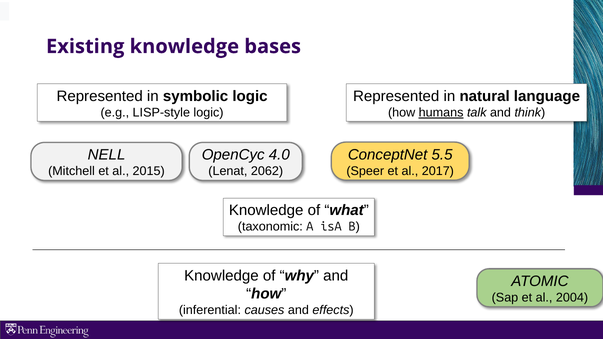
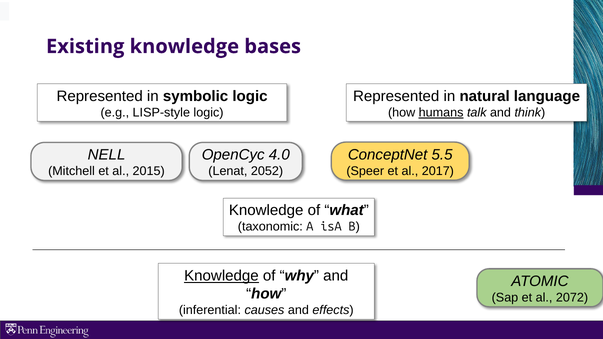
2062: 2062 -> 2052
Knowledge at (221, 276) underline: none -> present
2004: 2004 -> 2072
